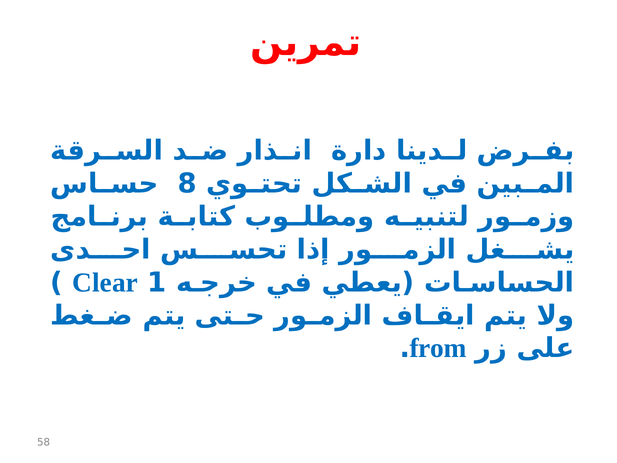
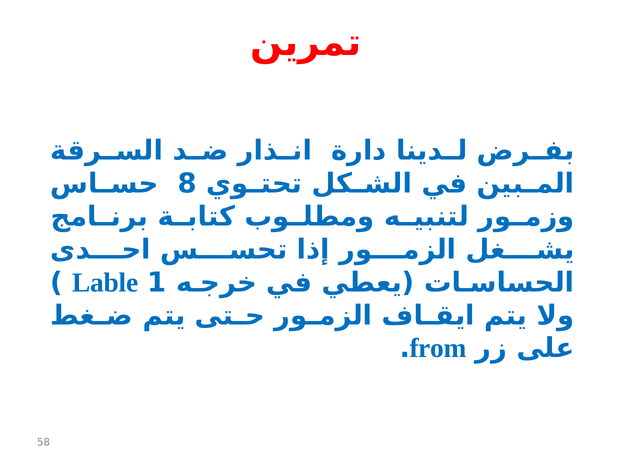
Clear: Clear -> Lable
